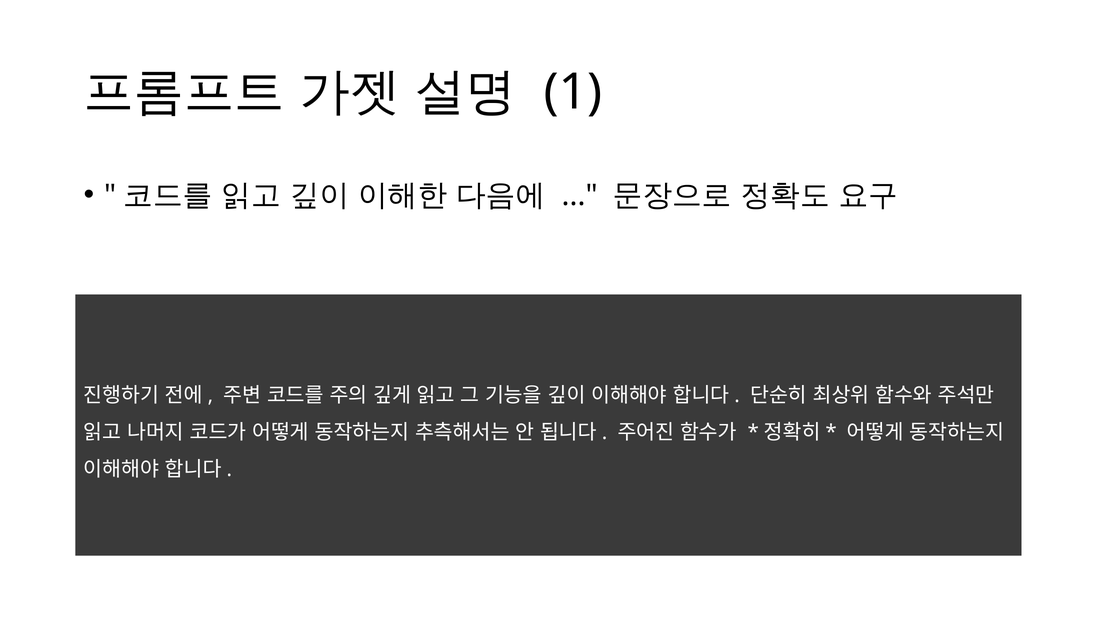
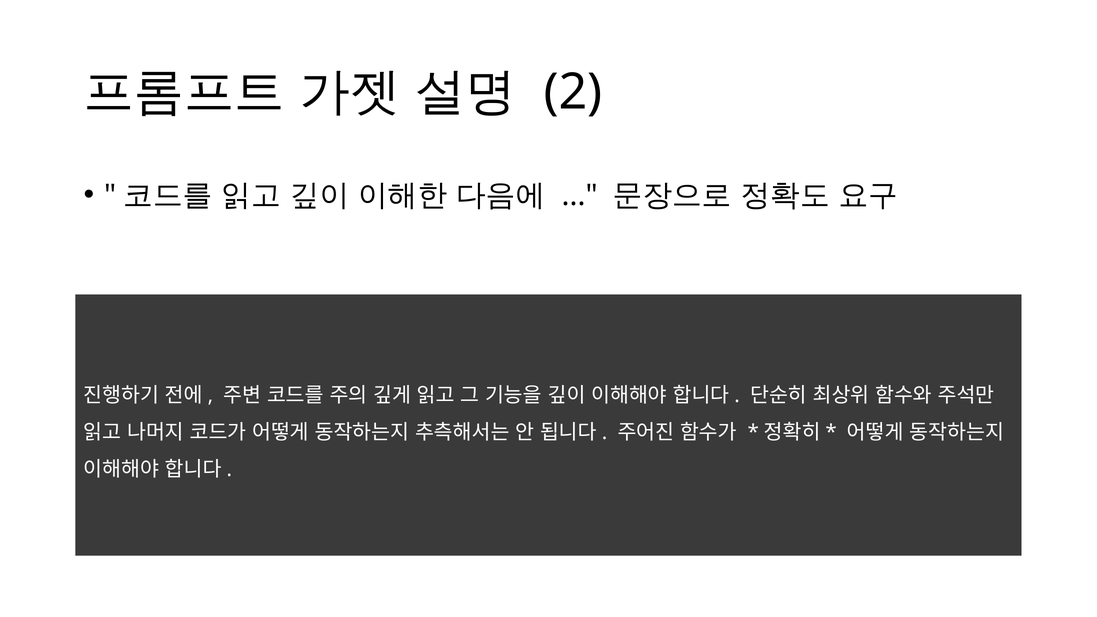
1: 1 -> 2
